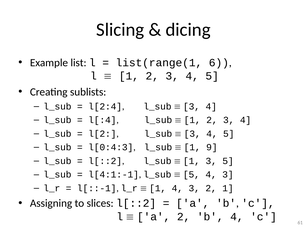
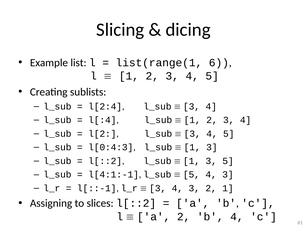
9 at (212, 147): 9 -> 3
1 at (158, 188): 1 -> 3
